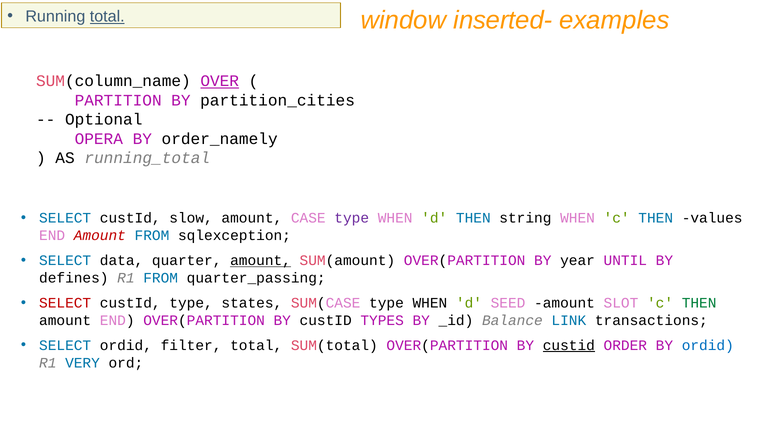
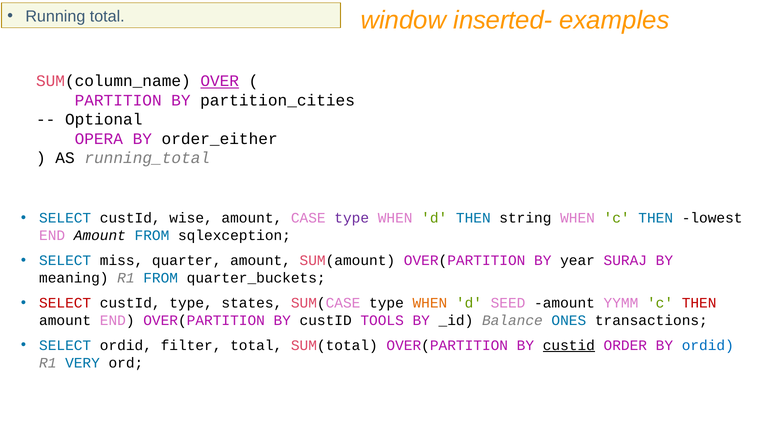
total at (107, 16) underline: present -> none
order_namely: order_namely -> order_either
slow: slow -> wise
values: values -> lowest
Amount at (100, 236) colour: red -> black
data: data -> miss
amount at (261, 261) underline: present -> none
UNTIL: UNTIL -> SURAJ
defines: defines -> meaning
quarter_passing: quarter_passing -> quarter_buckets
WHEN at (430, 303) colour: black -> orange
SLOT: SLOT -> YYMM
THEN at (699, 303) colour: green -> red
TYPES: TYPES -> TOOLS
LINK: LINK -> ONES
